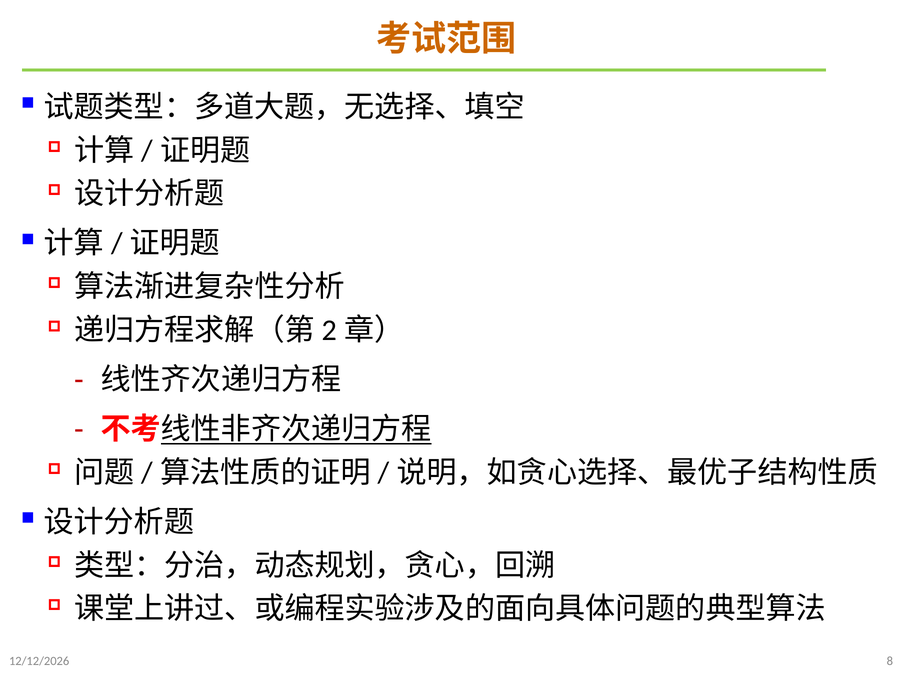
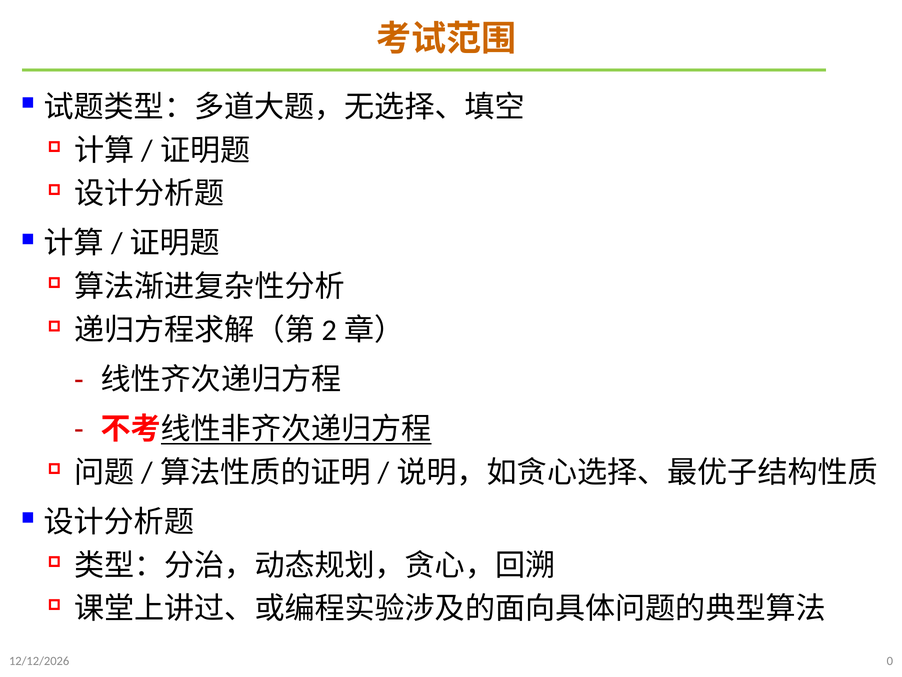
8: 8 -> 0
